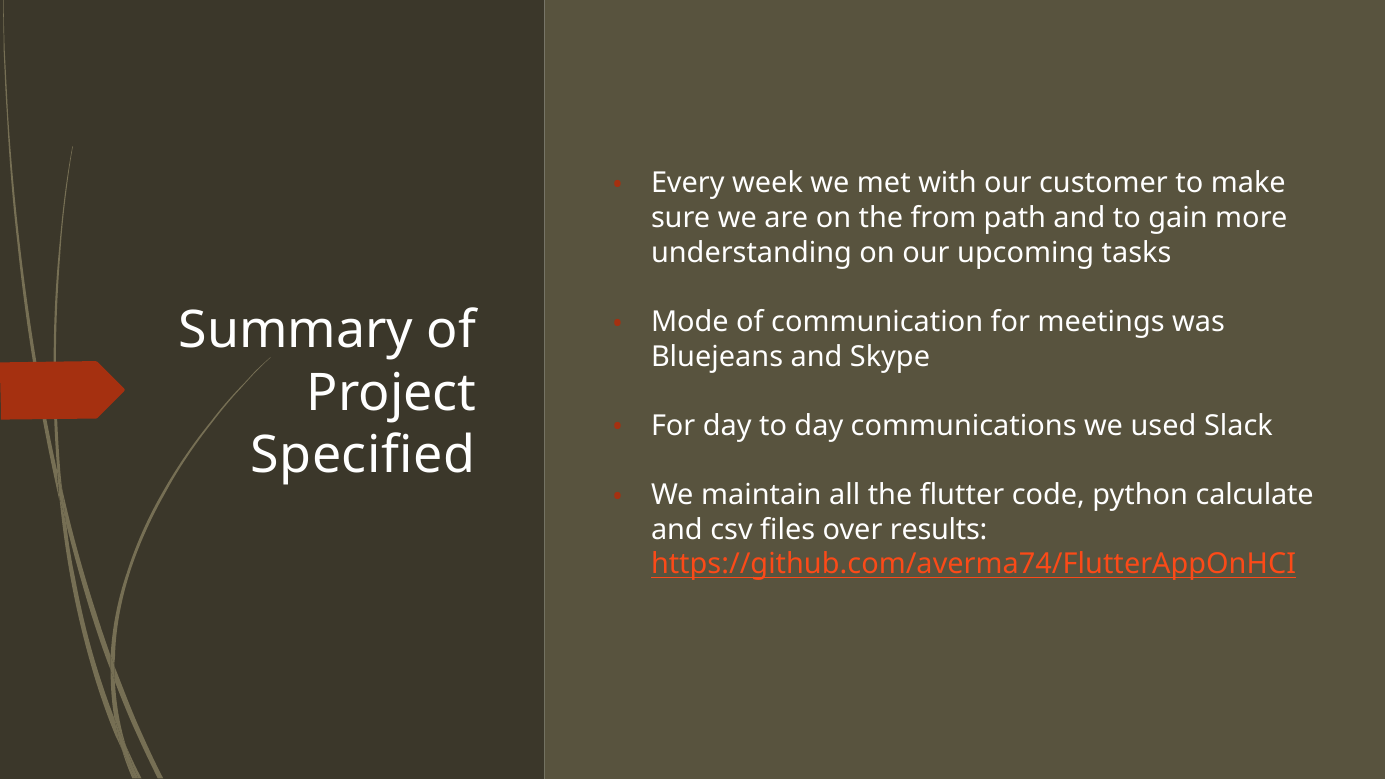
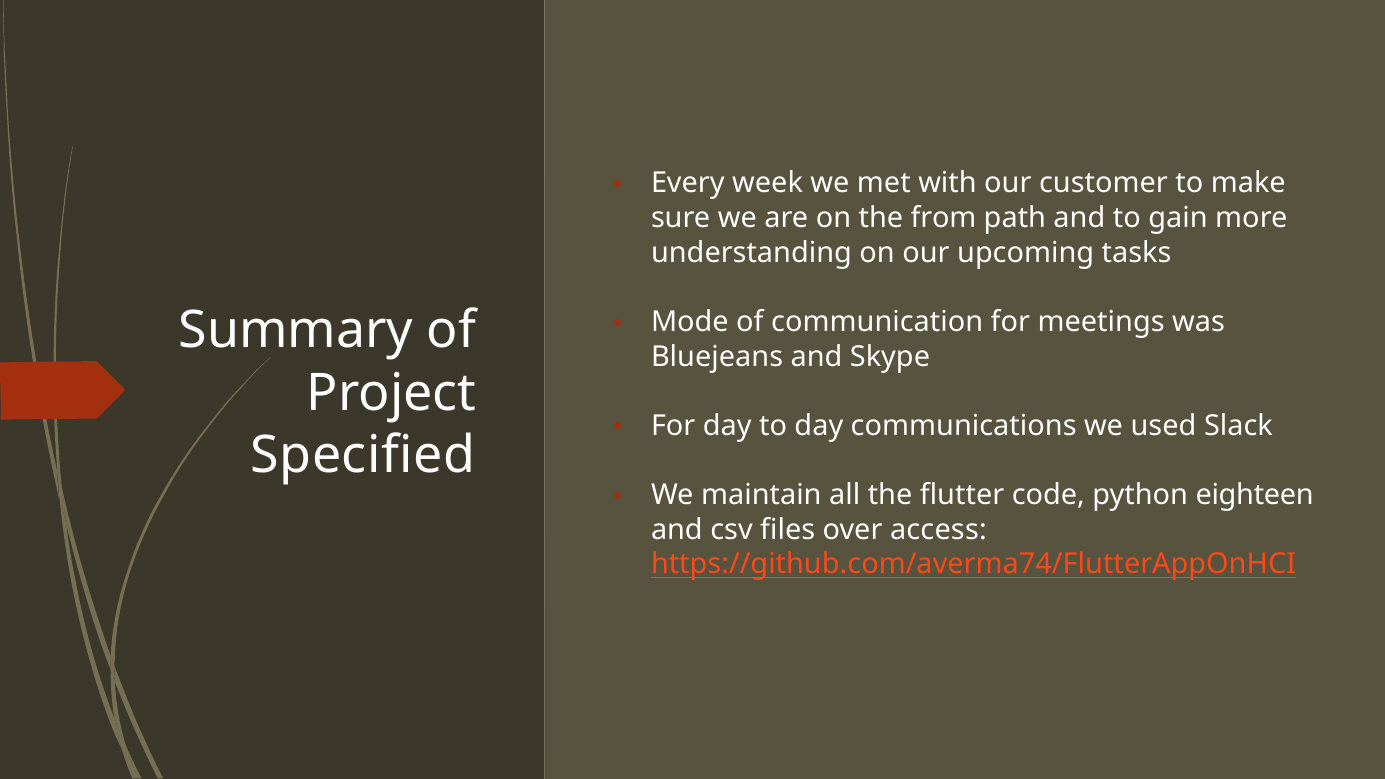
calculate: calculate -> eighteen
results: results -> access
